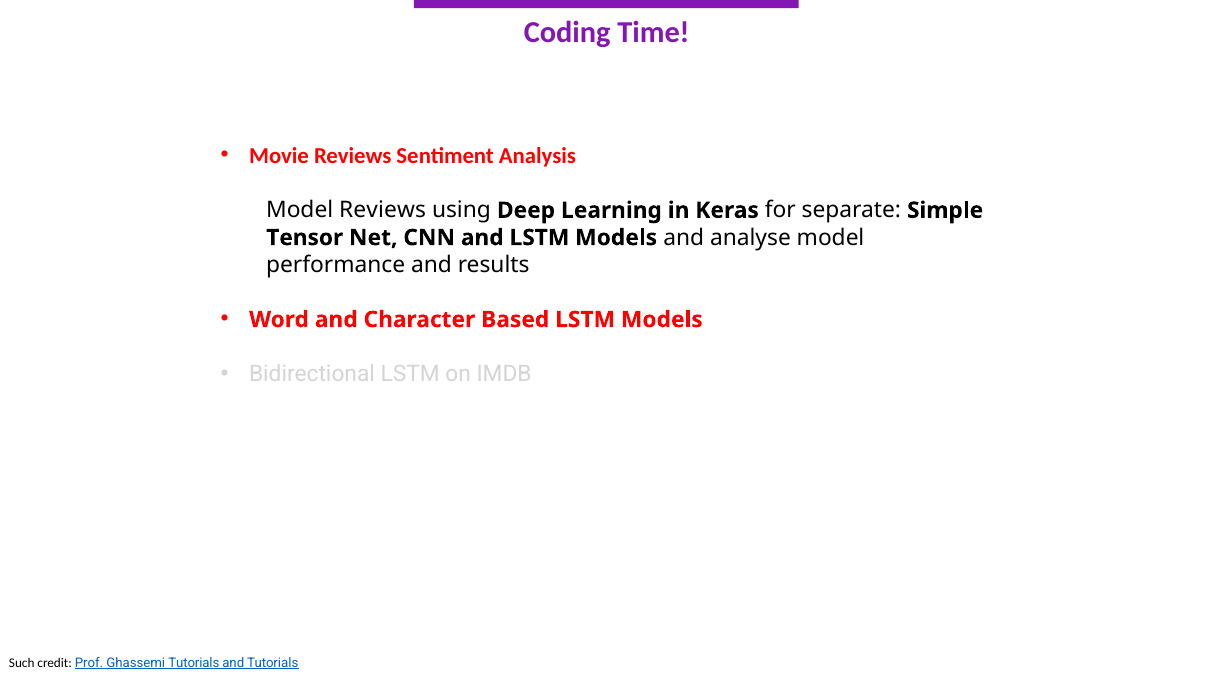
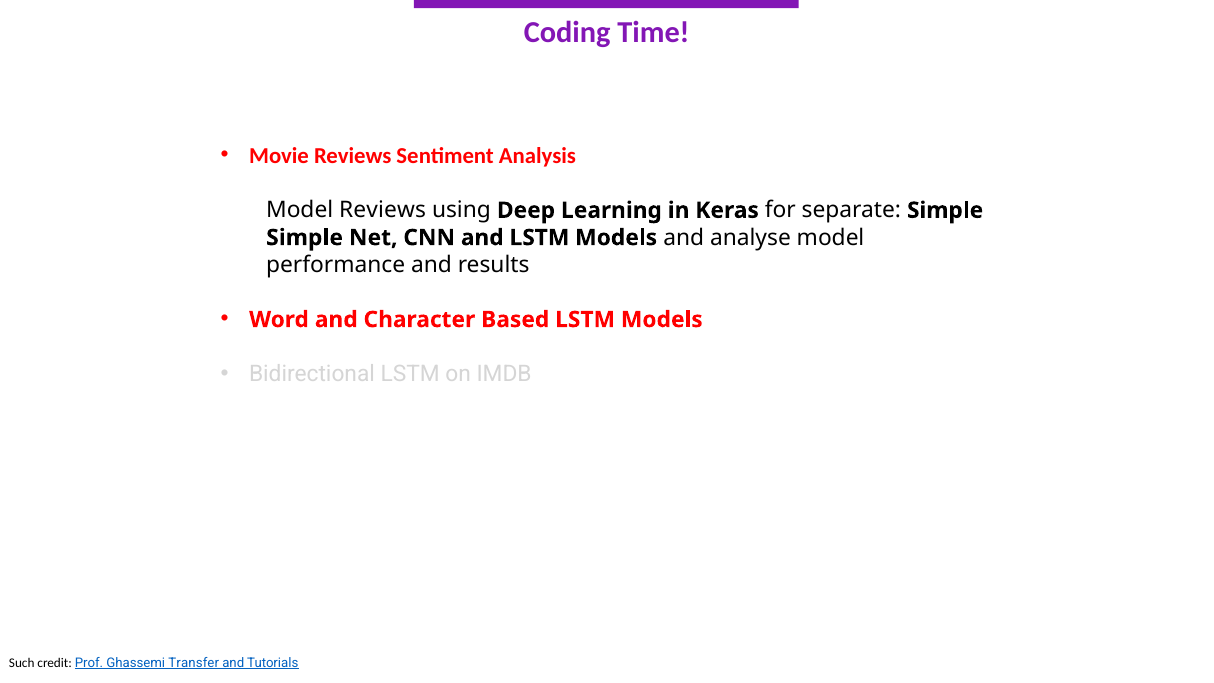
Tensor at (305, 238): Tensor -> Simple
Ghassemi Tutorials: Tutorials -> Transfer
